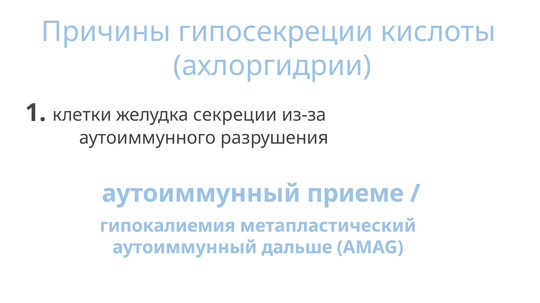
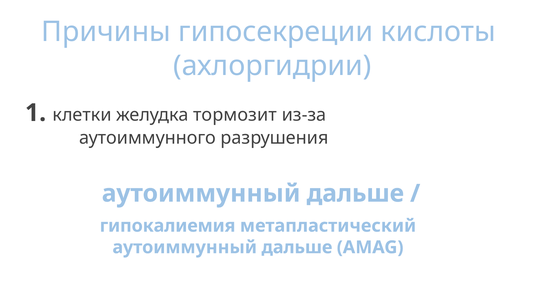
секреции: секреции -> тормозит
приеме at (355, 194): приеме -> дальше
